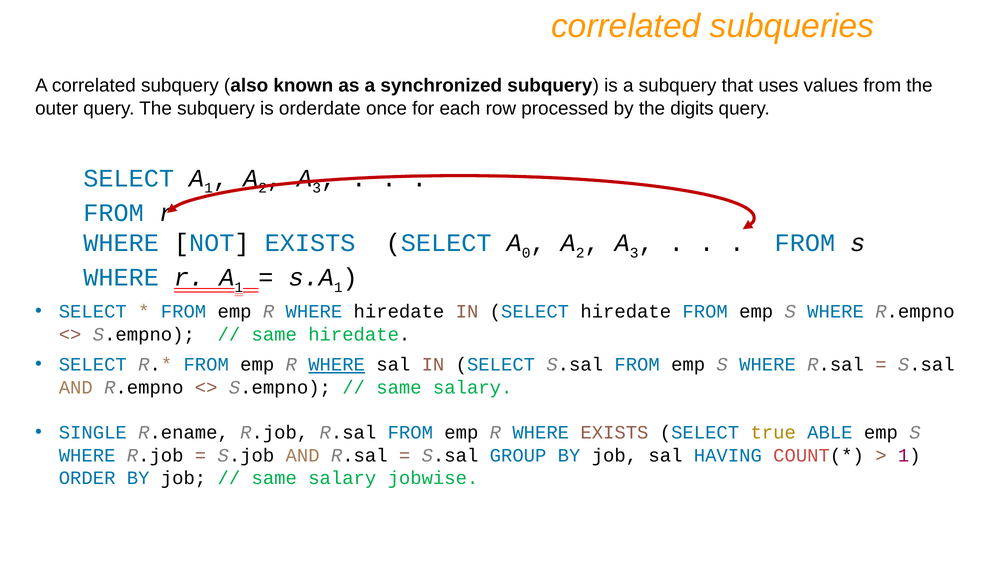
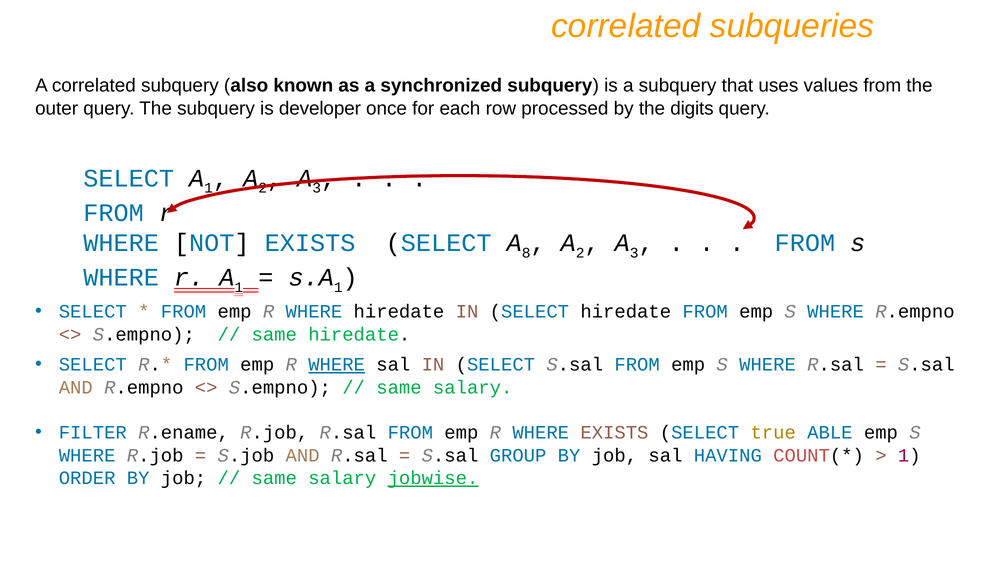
orderdate: orderdate -> developer
0: 0 -> 8
SINGLE: SINGLE -> FILTER
jobwise underline: none -> present
